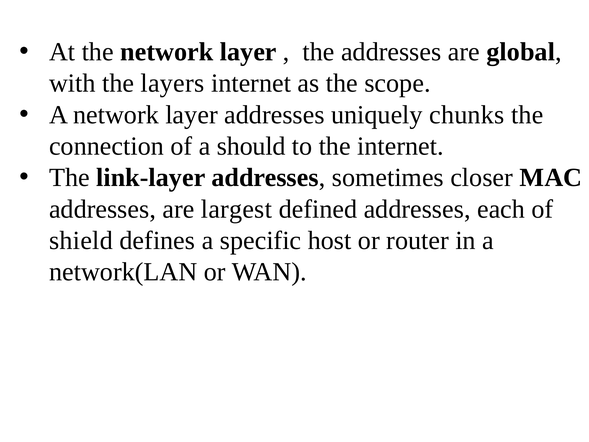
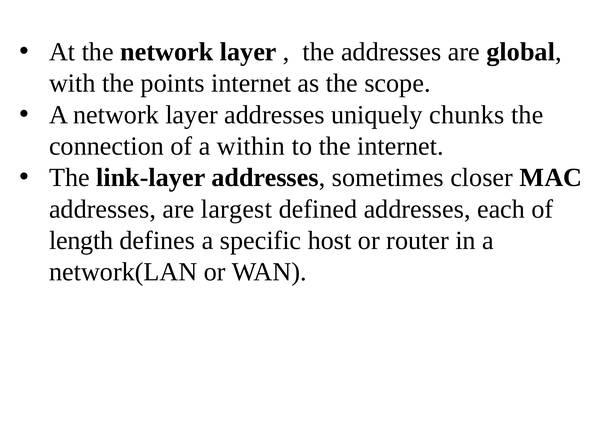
layers: layers -> points
should: should -> within
shield: shield -> length
